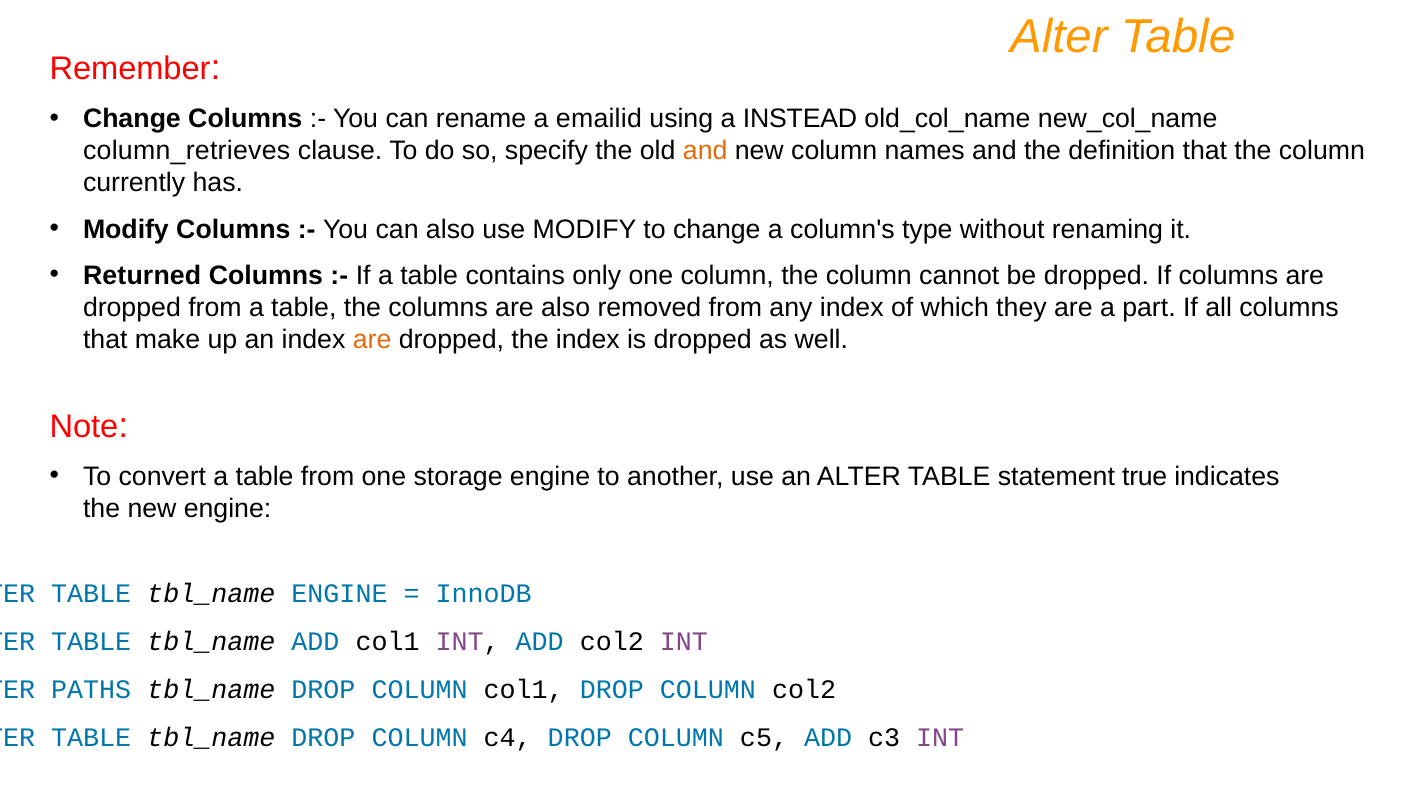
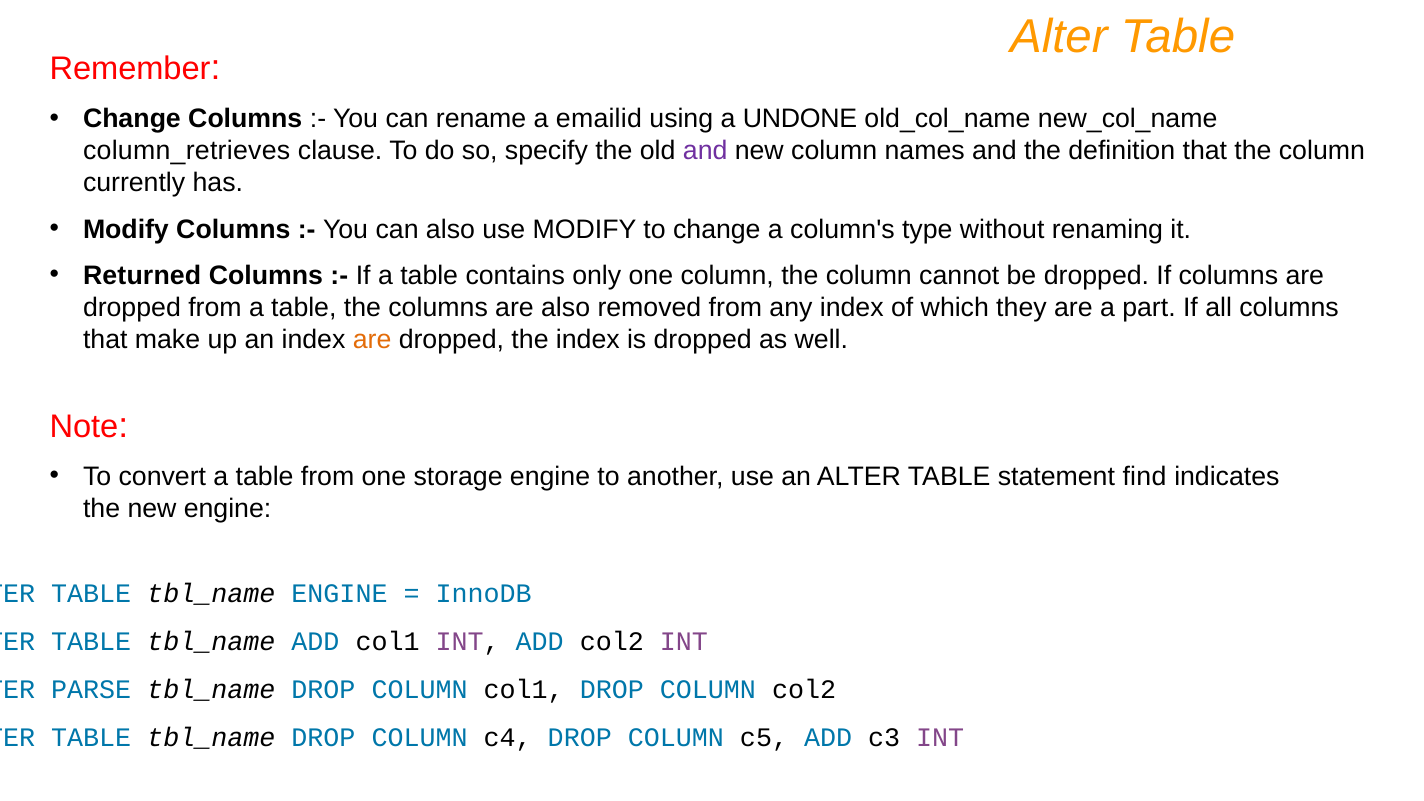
INSTEAD: INSTEAD -> UNDONE
and at (705, 151) colour: orange -> purple
true: true -> find
PATHS: PATHS -> PARSE
